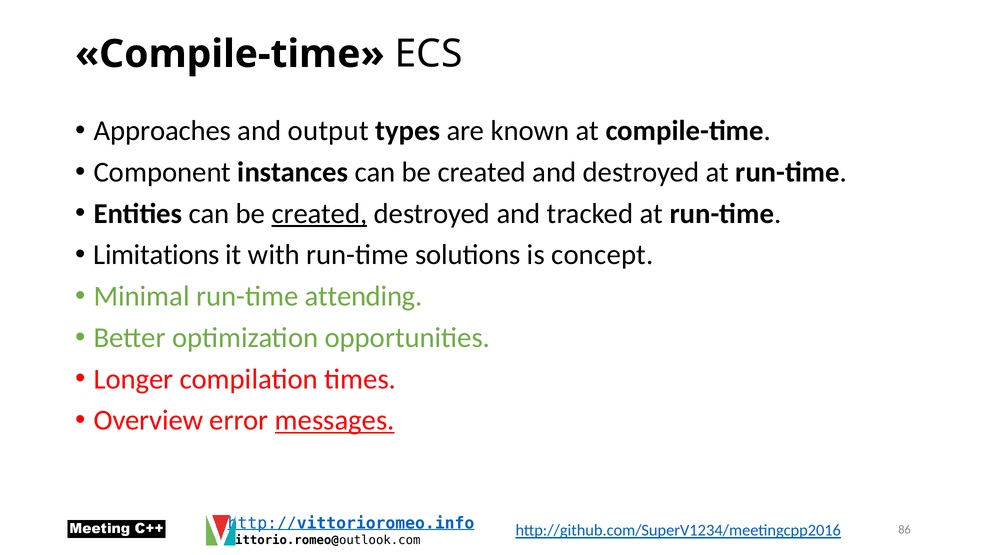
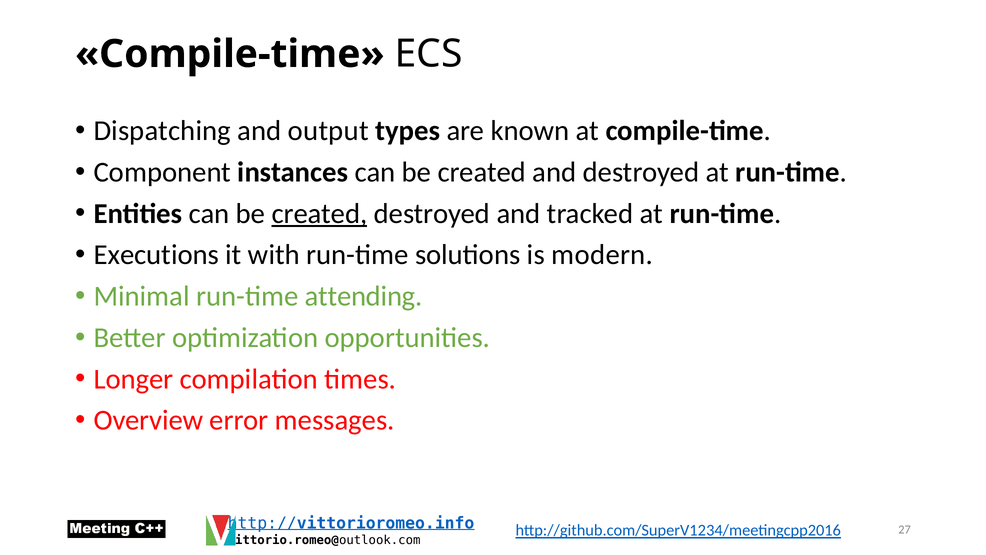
Approaches: Approaches -> Dispatching
Limitations: Limitations -> Executions
concept: concept -> modern
messages underline: present -> none
86: 86 -> 27
